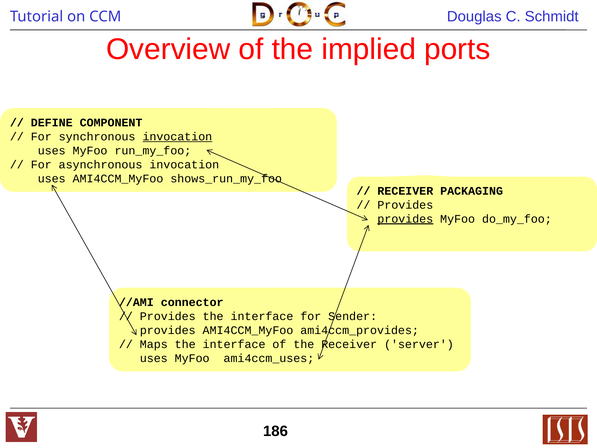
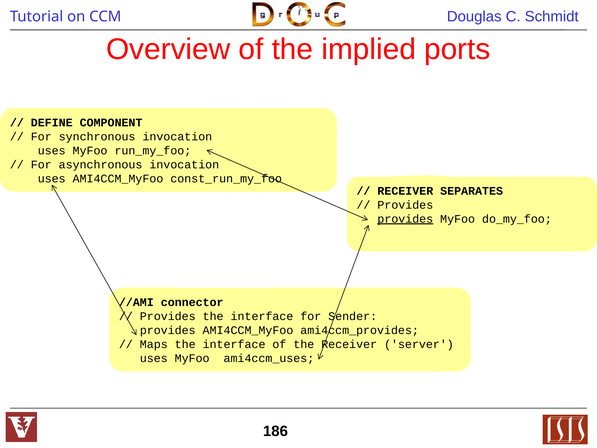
invocation at (177, 137) underline: present -> none
shows_run_my_foo: shows_run_my_foo -> const_run_my_foo
PACKAGING: PACKAGING -> SEPARATES
